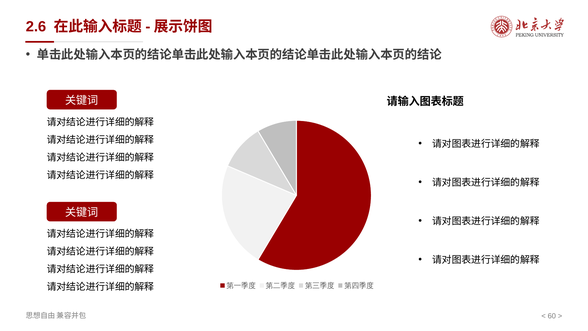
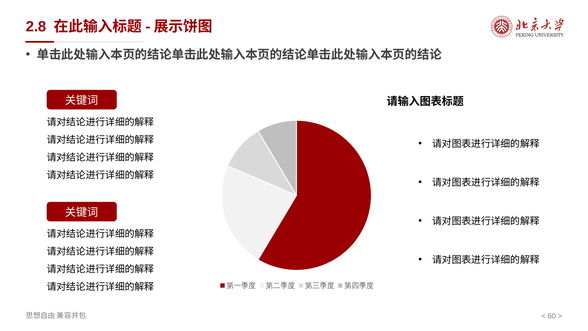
2.6: 2.6 -> 2.8
